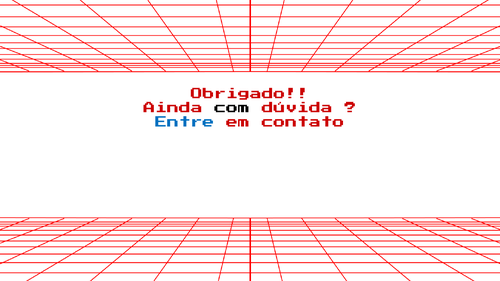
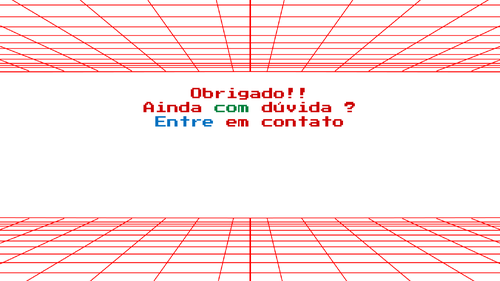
com colour: black -> green
